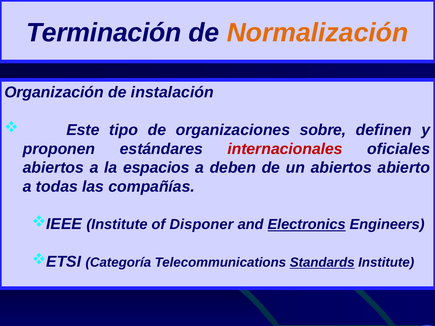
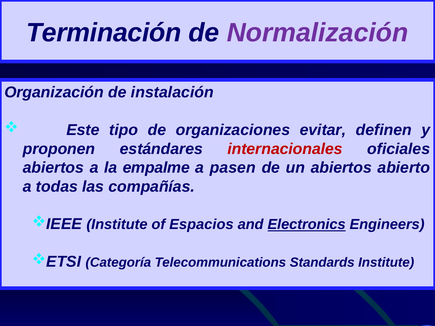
Normalización colour: orange -> purple
sobre: sobre -> evitar
espacios: espacios -> empalme
deben: deben -> pasen
Disponer: Disponer -> Espacios
Standards underline: present -> none
